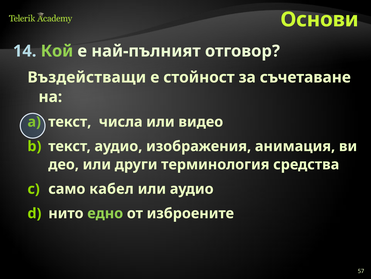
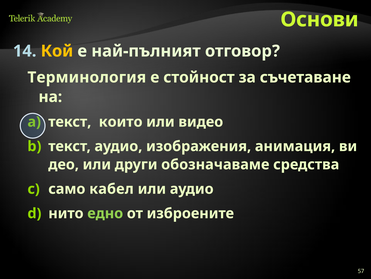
Кой colour: light green -> yellow
Въздействащи: Въздействащи -> Терминология
числа: числа -> които
терминология: терминология -> обозначаваме
